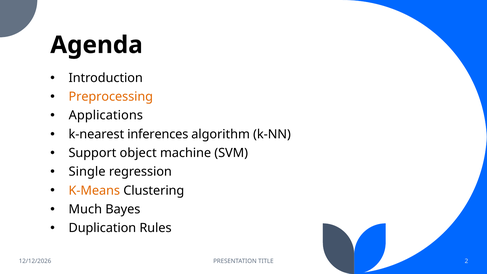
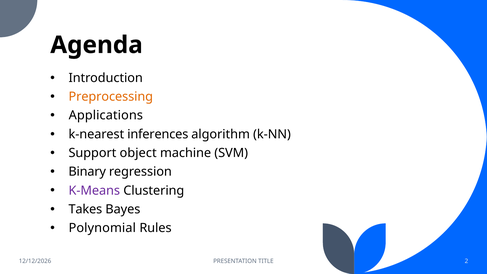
Single: Single -> Binary
K-Means colour: orange -> purple
Much: Much -> Takes
Duplication: Duplication -> Polynomial
